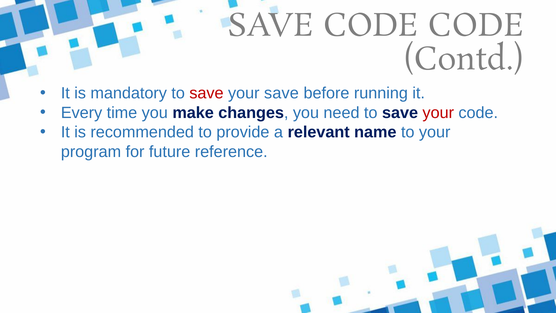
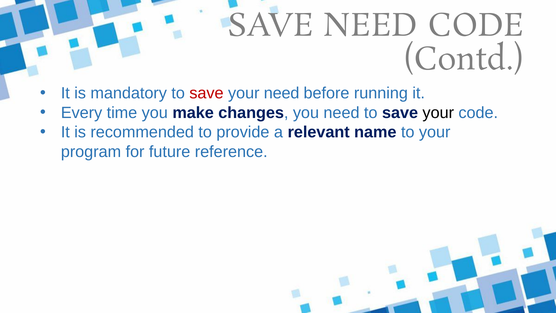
SAVE CODE: CODE -> NEED
your save: save -> need
your at (438, 113) colour: red -> black
